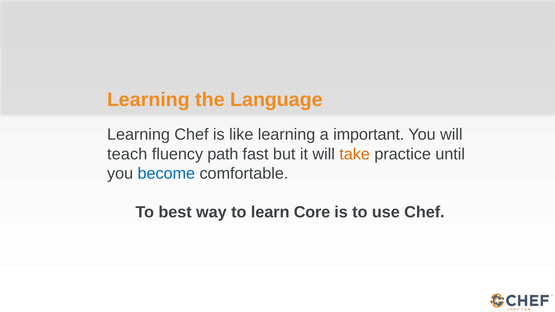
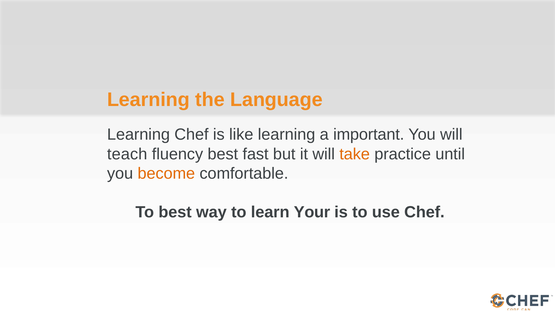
fluency path: path -> best
become colour: blue -> orange
Core: Core -> Your
